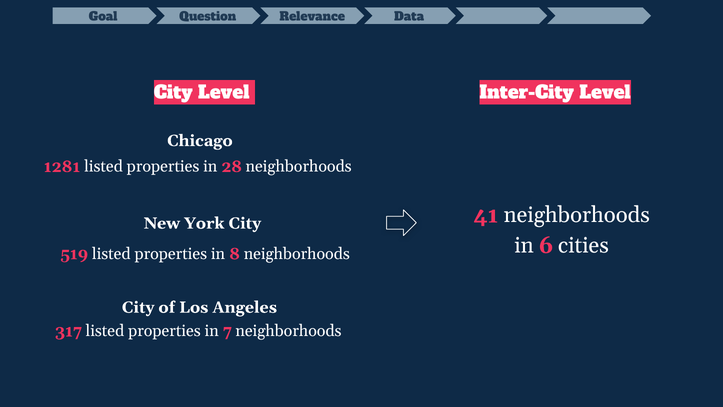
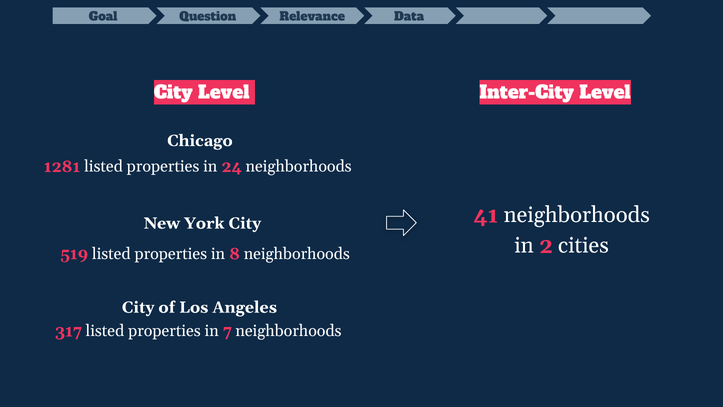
28: 28 -> 24
6: 6 -> 2
